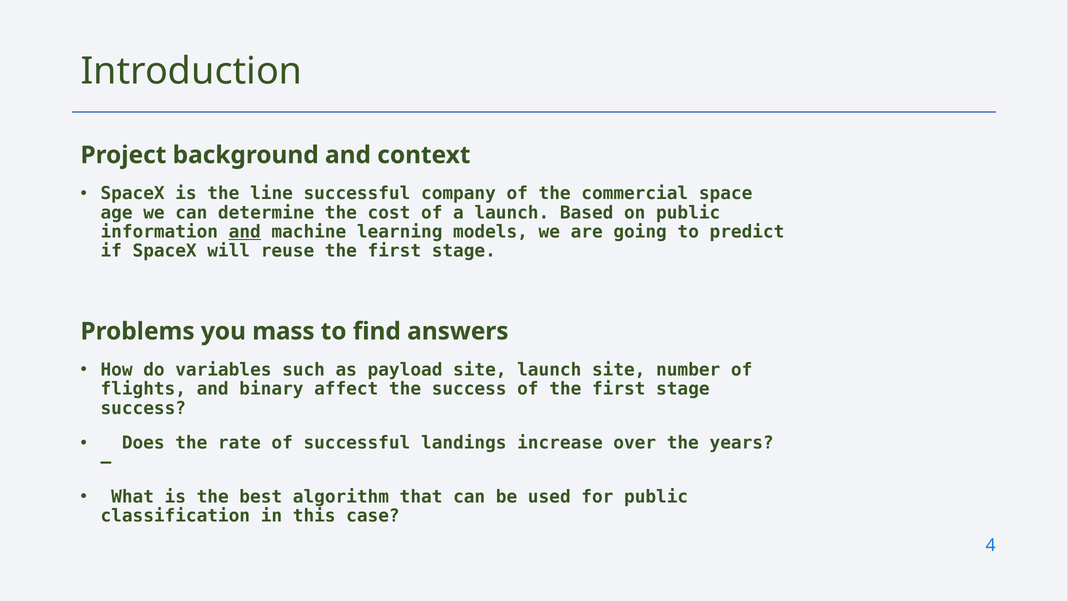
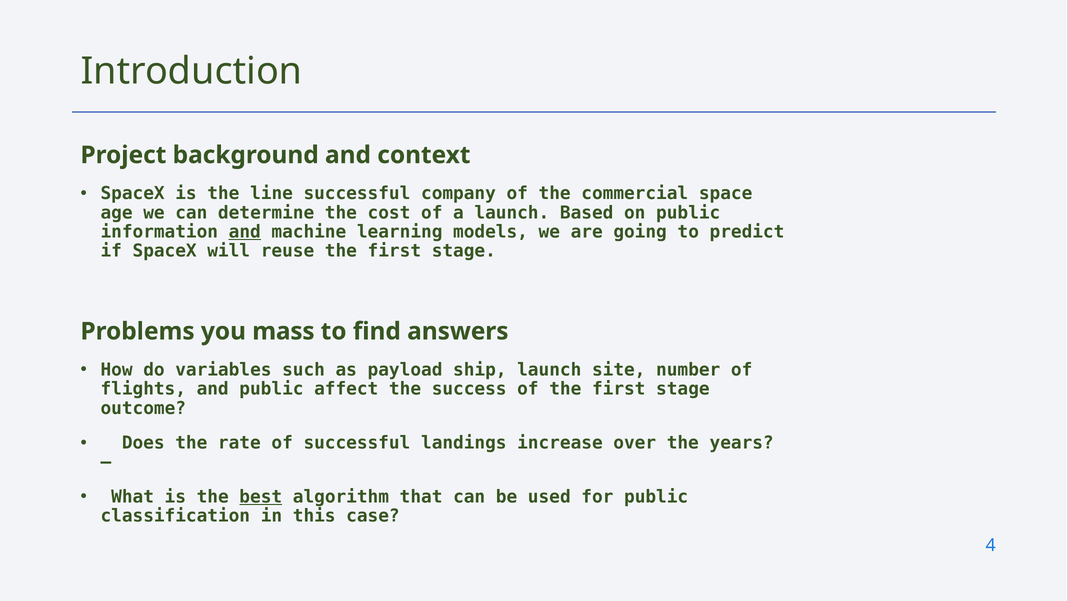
payload site: site -> ship
and binary: binary -> public
success at (143, 408): success -> outcome
best underline: none -> present
